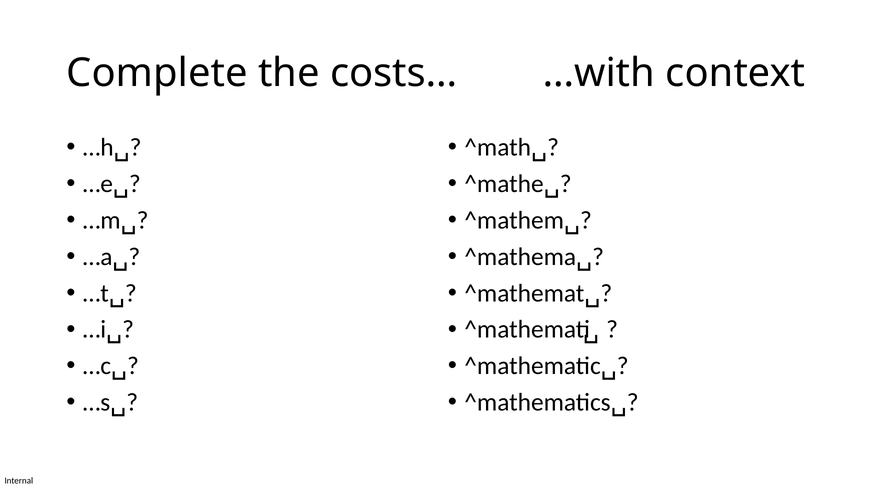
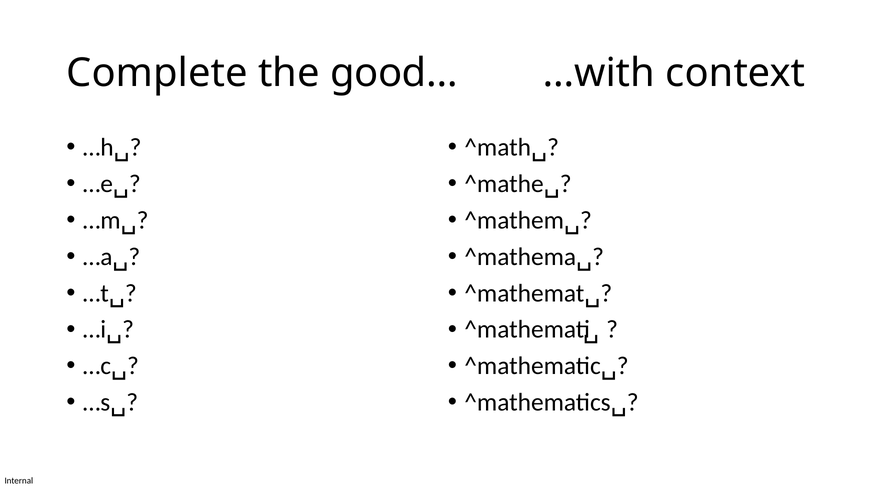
costs…: costs… -> good…
